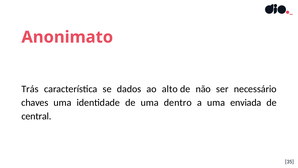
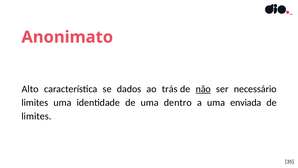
Trás: Trás -> Alto
alto: alto -> trás
não underline: none -> present
chaves at (35, 102): chaves -> limites
central at (36, 116): central -> limites
